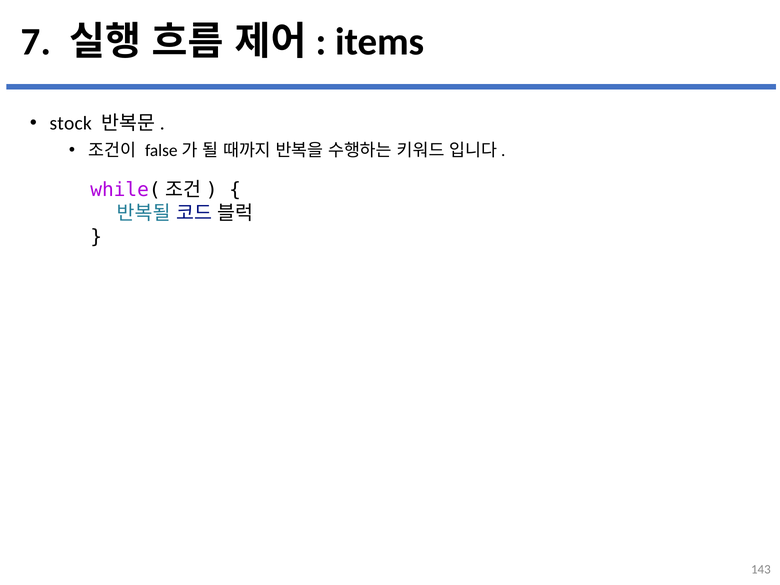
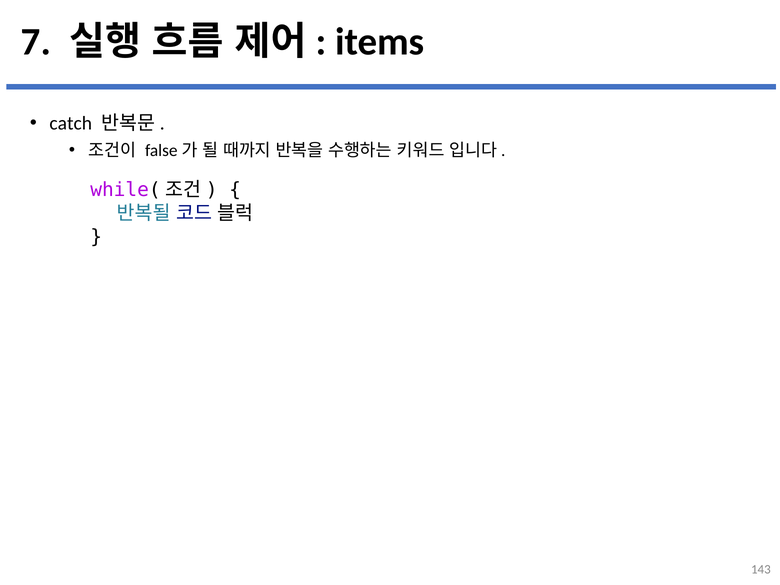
stock: stock -> catch
